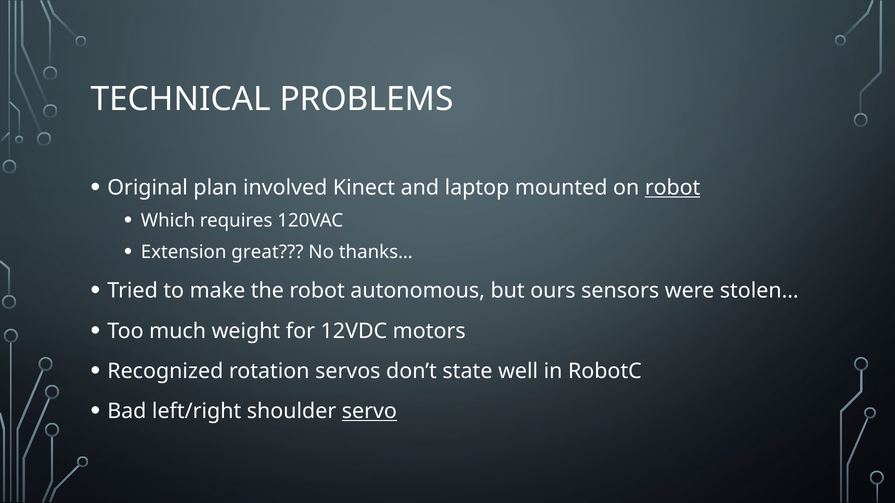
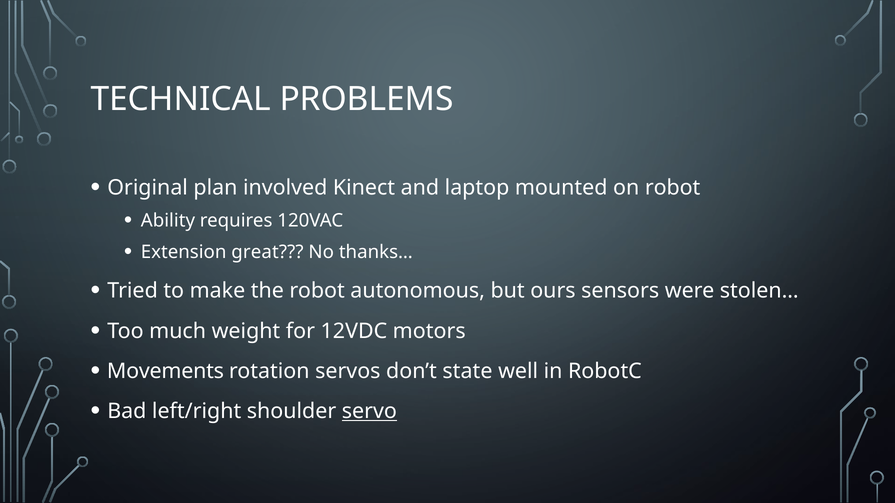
robot at (673, 188) underline: present -> none
Which: Which -> Ability
Recognized: Recognized -> Movements
